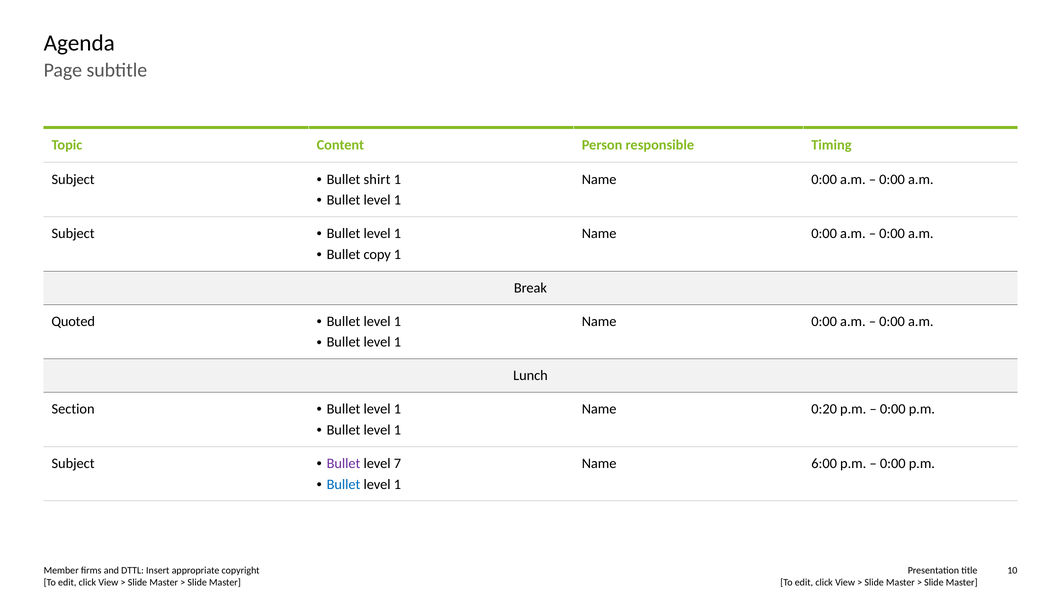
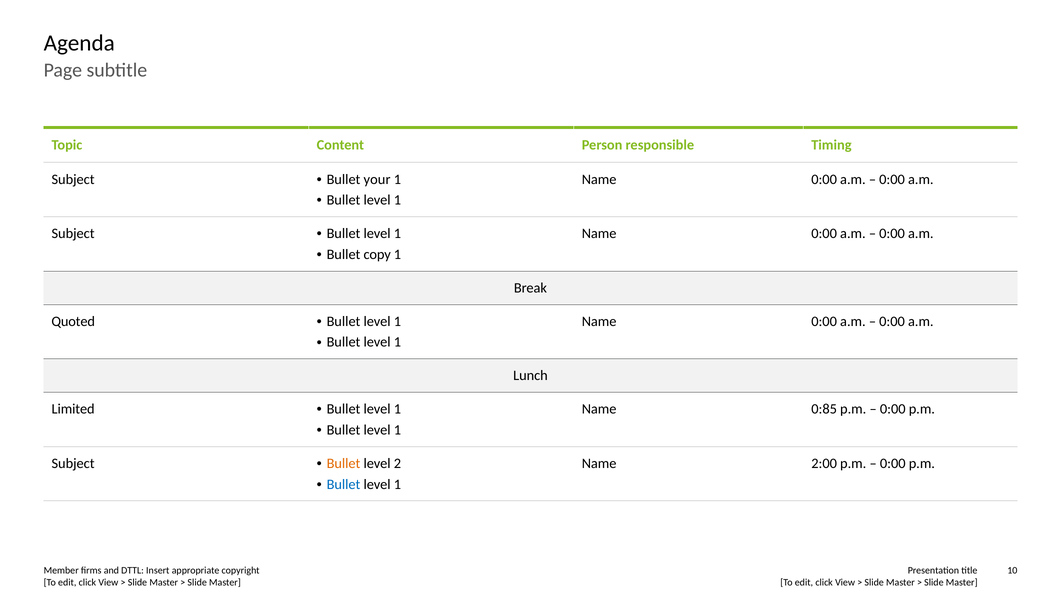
shirt: shirt -> your
Section: Section -> Limited
0:20: 0:20 -> 0:85
Bullet at (344, 463) colour: purple -> orange
7: 7 -> 2
6:00: 6:00 -> 2:00
